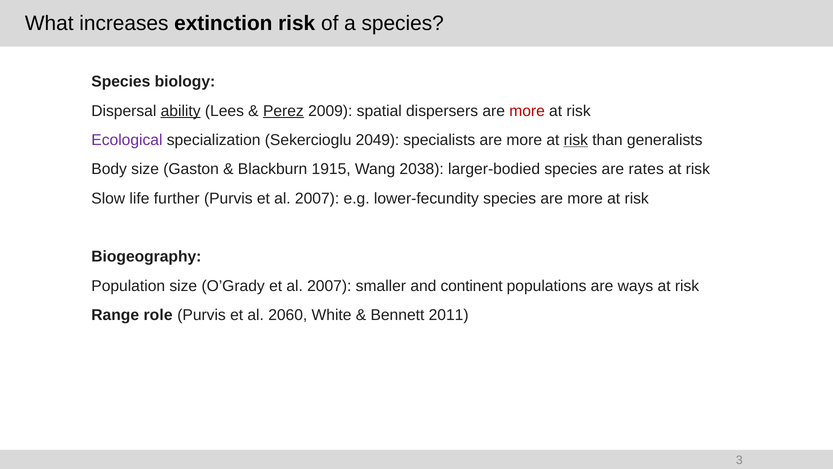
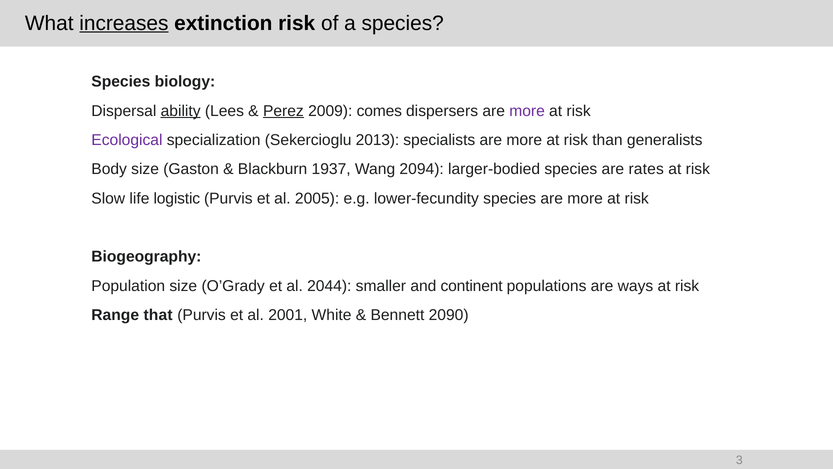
increases underline: none -> present
spatial: spatial -> comes
more at (527, 111) colour: red -> purple
2049: 2049 -> 2013
risk at (576, 140) underline: present -> none
1915: 1915 -> 1937
2038: 2038 -> 2094
further: further -> logistic
Purvis et al 2007: 2007 -> 2005
O’Grady et al 2007: 2007 -> 2044
role: role -> that
2060: 2060 -> 2001
2011: 2011 -> 2090
